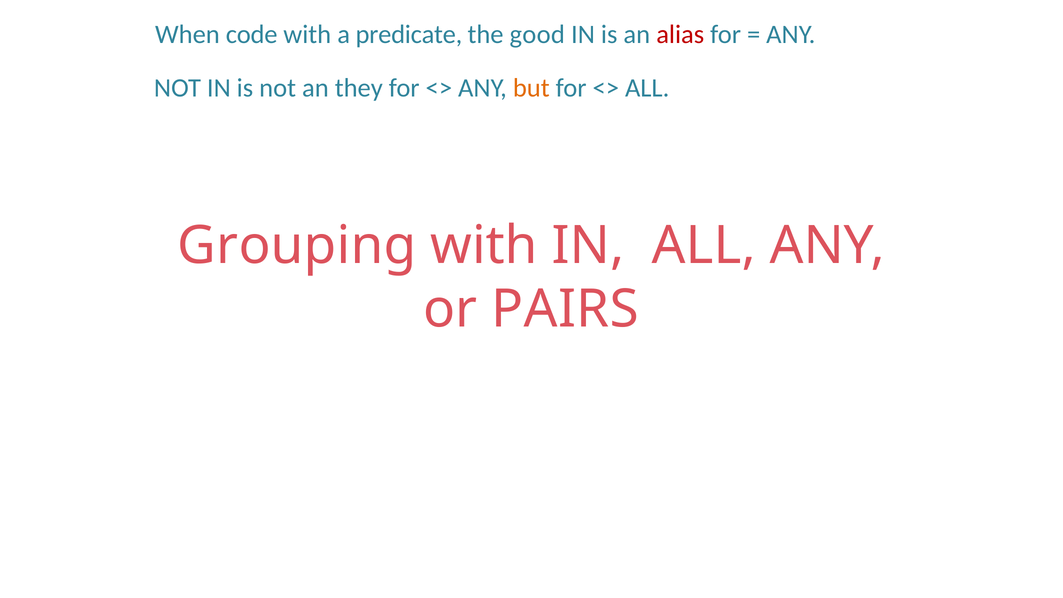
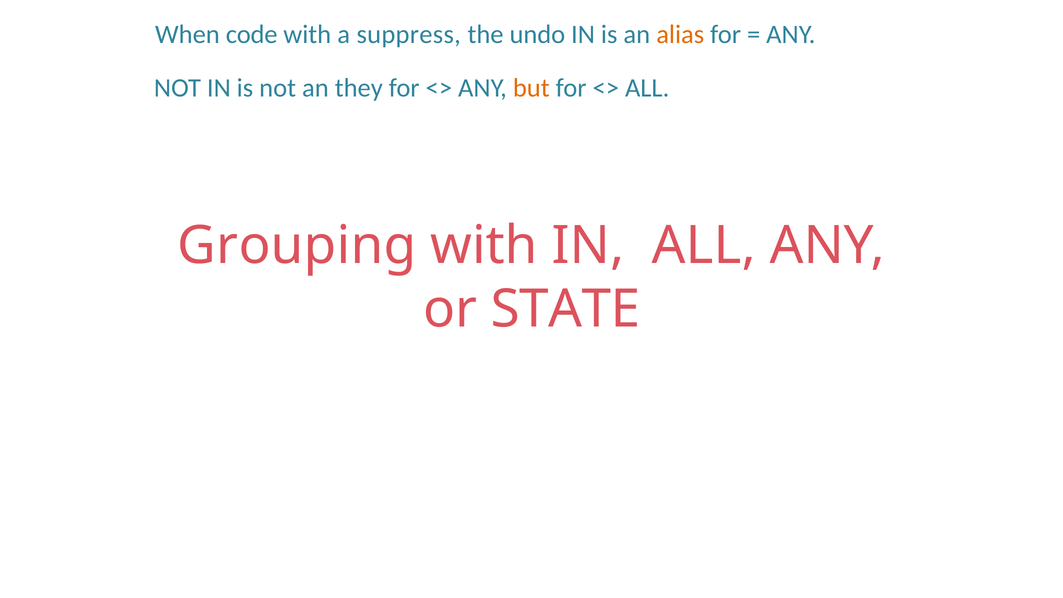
predicate: predicate -> suppress
good: good -> undo
alias colour: red -> orange
PAIRS: PAIRS -> STATE
